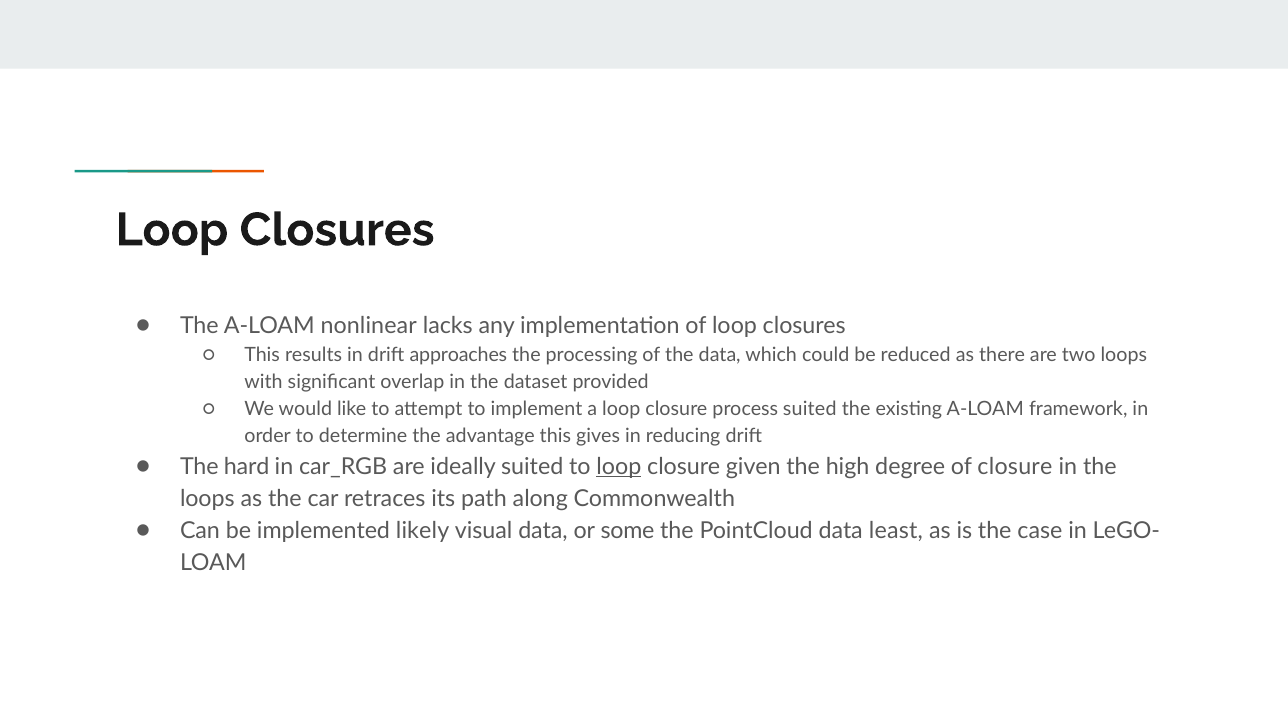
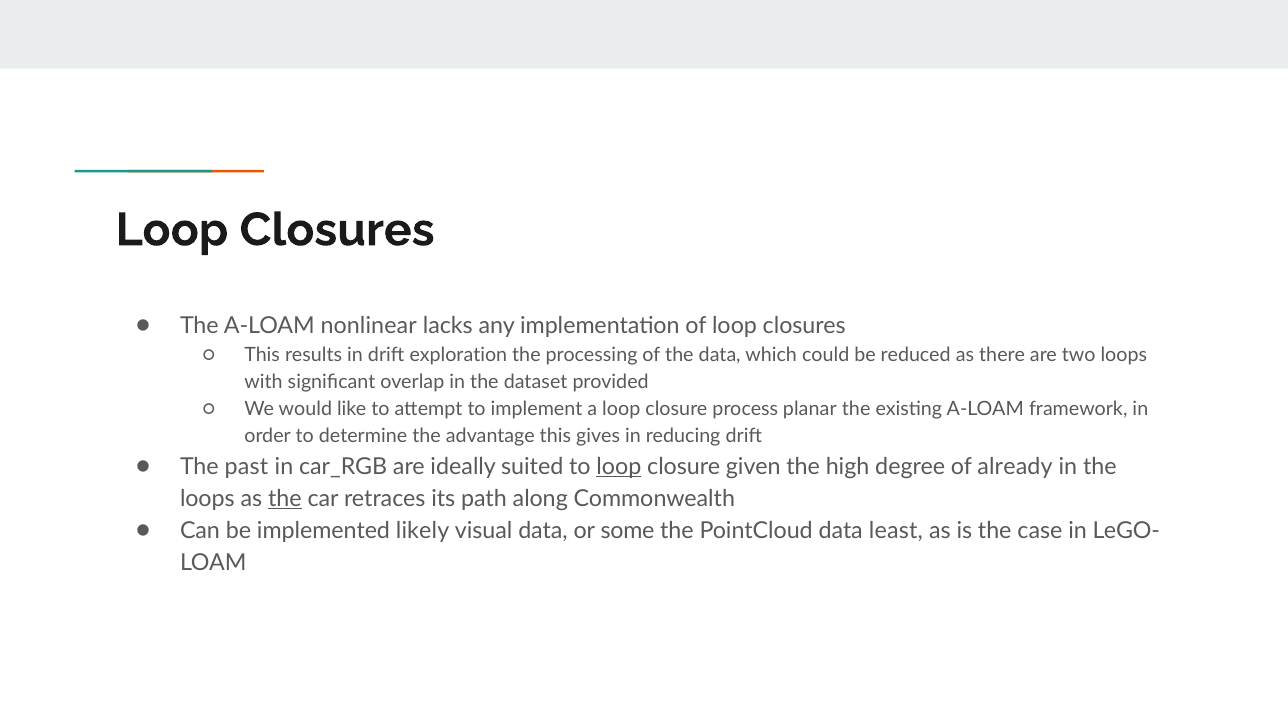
approaches: approaches -> exploration
process suited: suited -> planar
hard: hard -> past
of closure: closure -> already
the at (285, 498) underline: none -> present
